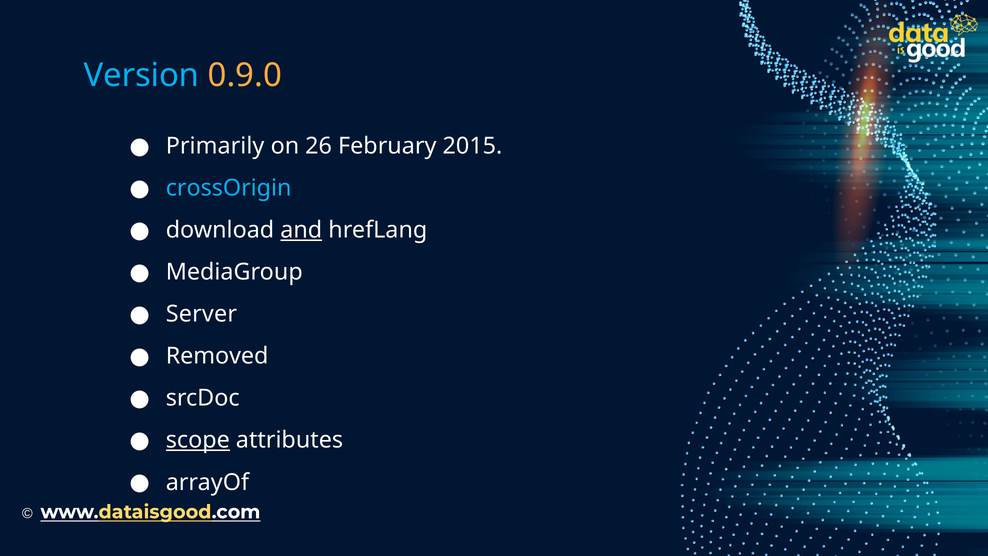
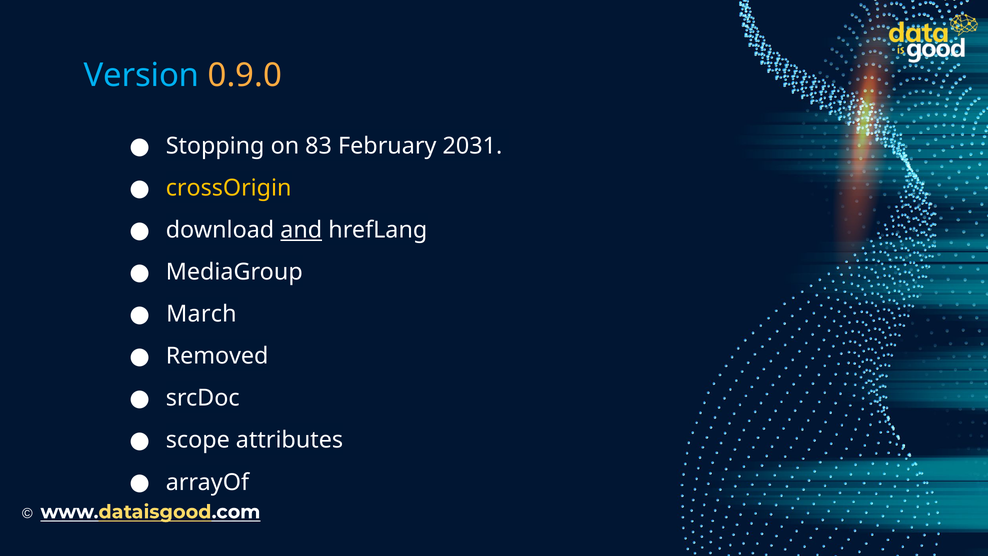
Primarily: Primarily -> Stopping
26: 26 -> 83
2015: 2015 -> 2031
crossOrigin colour: light blue -> yellow
Server: Server -> March
scope underline: present -> none
